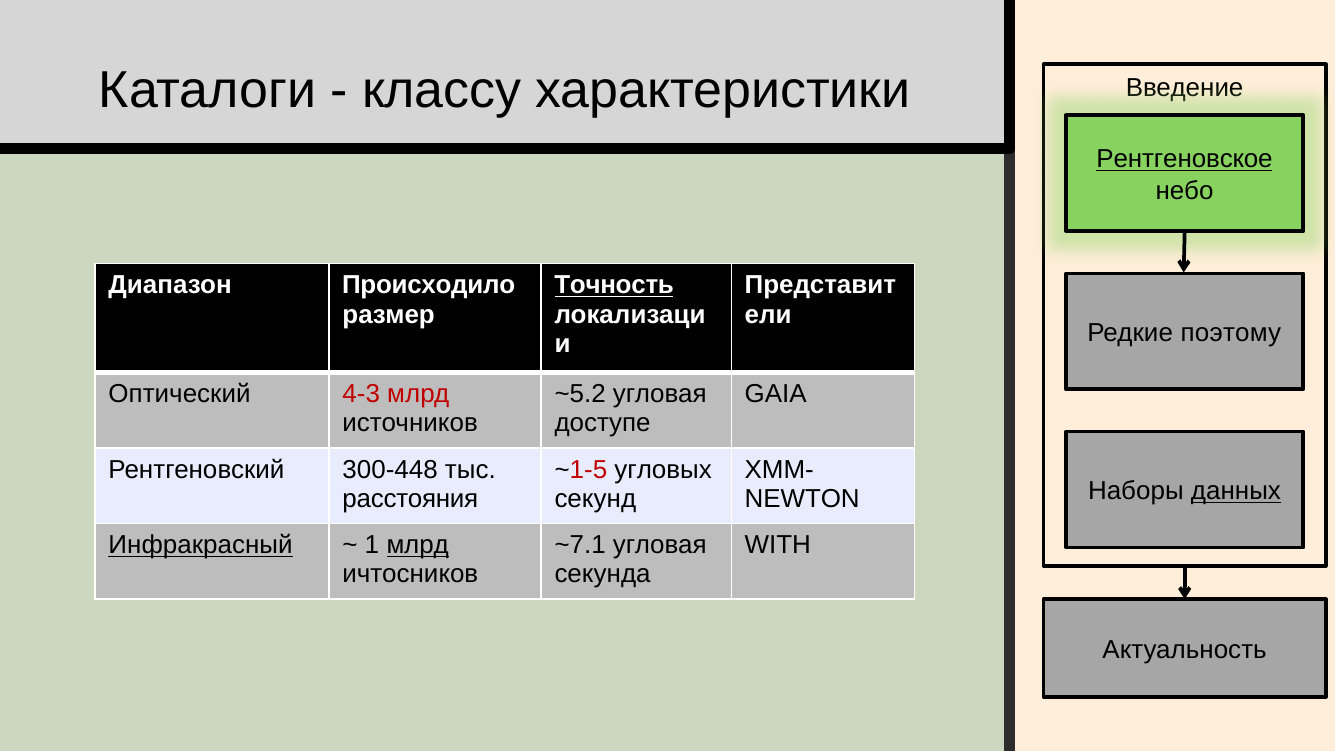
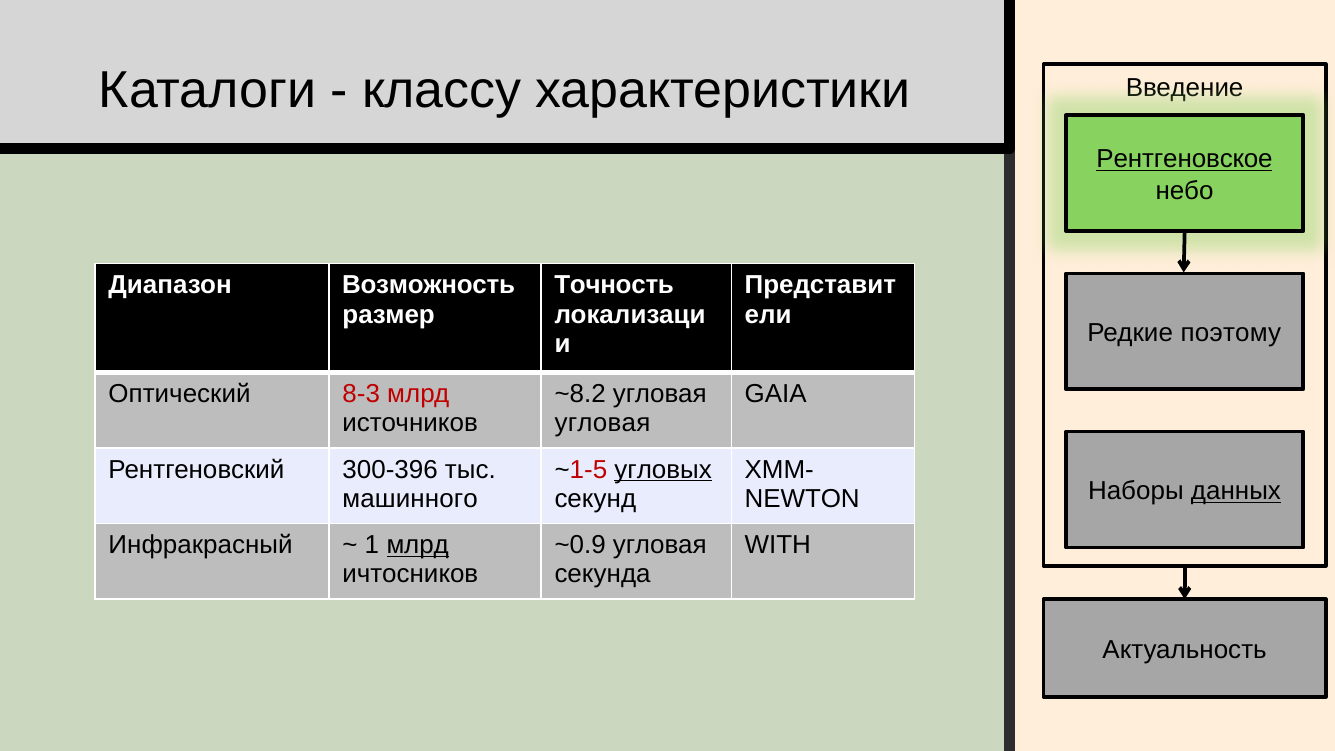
Происходило: Происходило -> Возможность
Точность underline: present -> none
4-3: 4-3 -> 8-3
~5.2: ~5.2 -> ~8.2
доступе at (603, 423): доступе -> угловая
300-448: 300-448 -> 300-396
угловых underline: none -> present
расстояния: расстояния -> машинного
Инфракрасный underline: present -> none
~7.1: ~7.1 -> ~0.9
